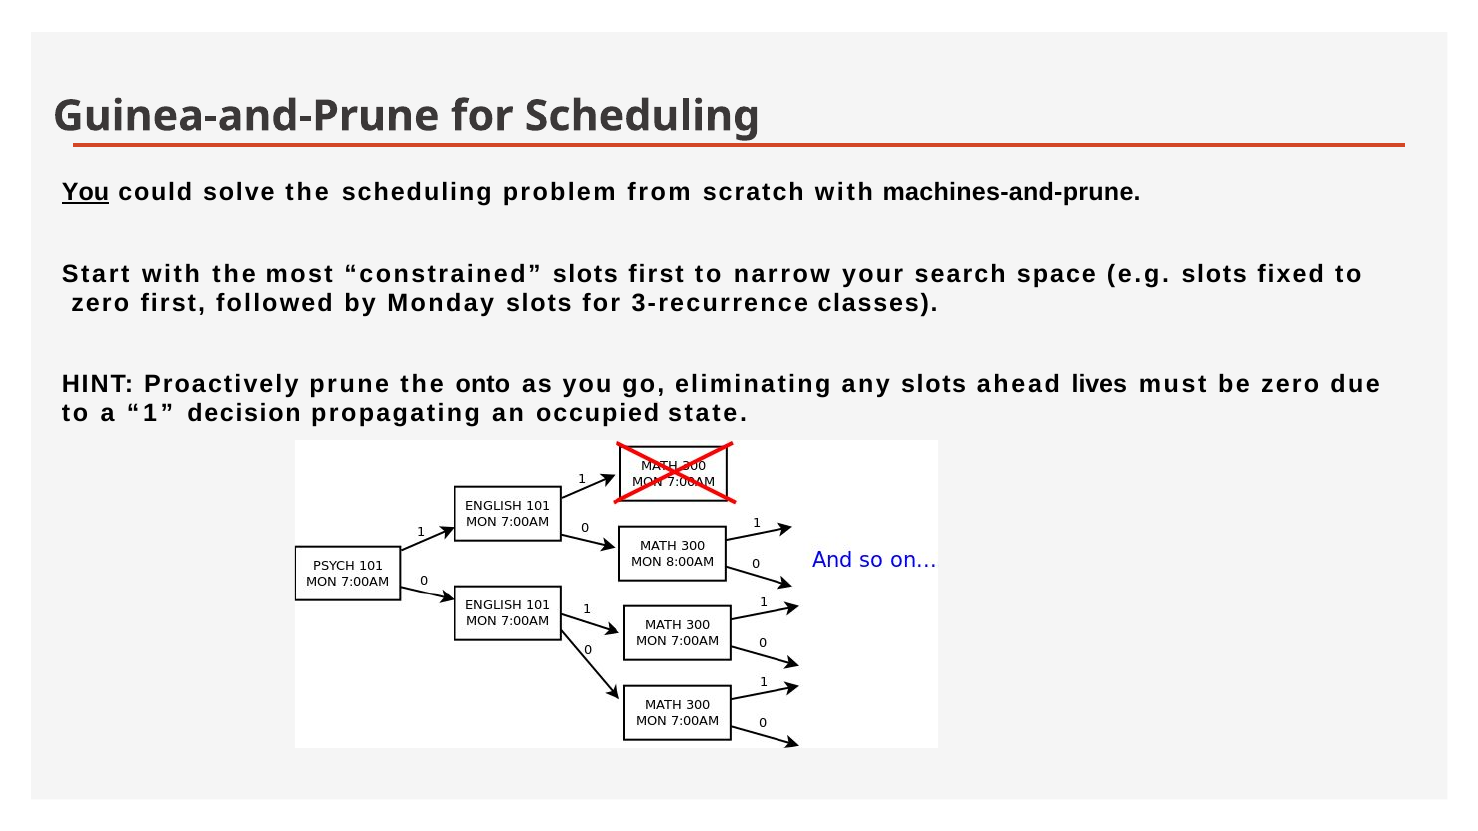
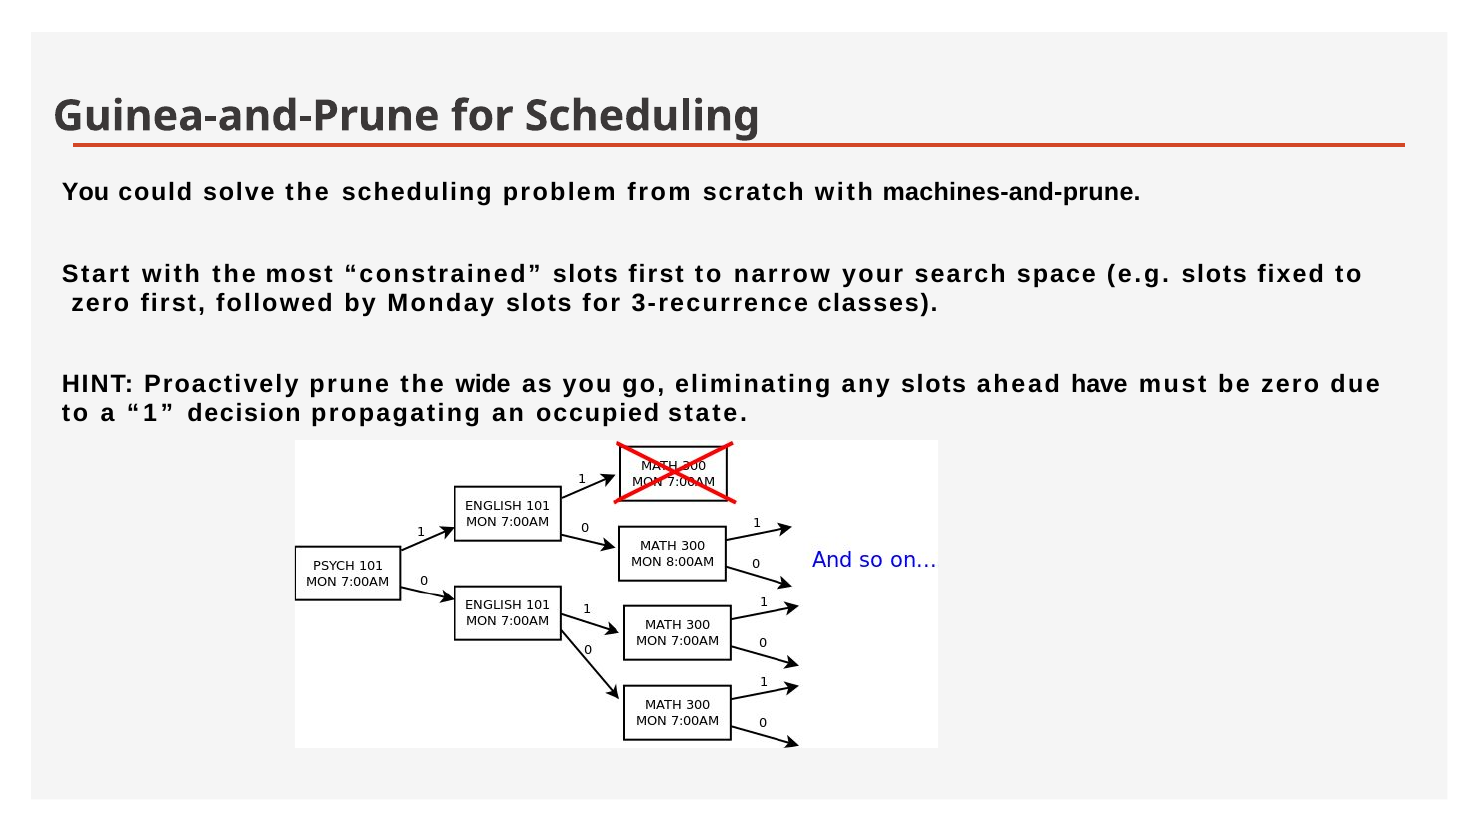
You at (85, 193) underline: present -> none
onto: onto -> wide
lives: lives -> have
